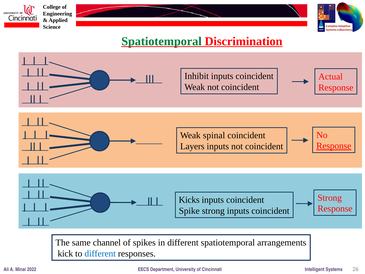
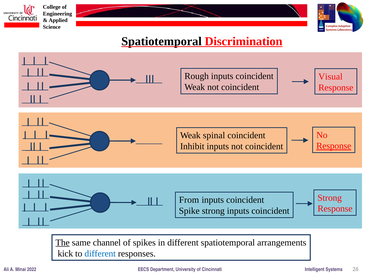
Spatiotemporal at (162, 41) colour: green -> black
Inhibit: Inhibit -> Rough
Actual: Actual -> Visual
Layers: Layers -> Inhibit
Kicks: Kicks -> From
The underline: none -> present
